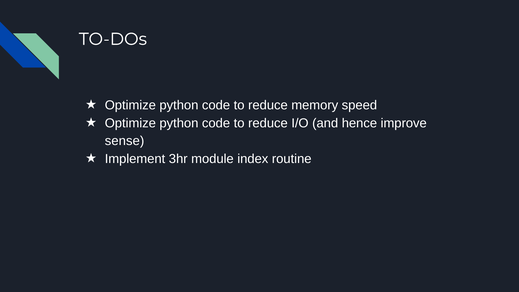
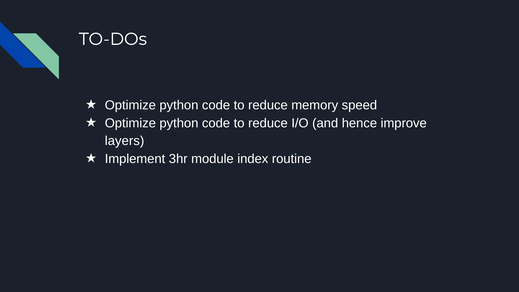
sense: sense -> layers
